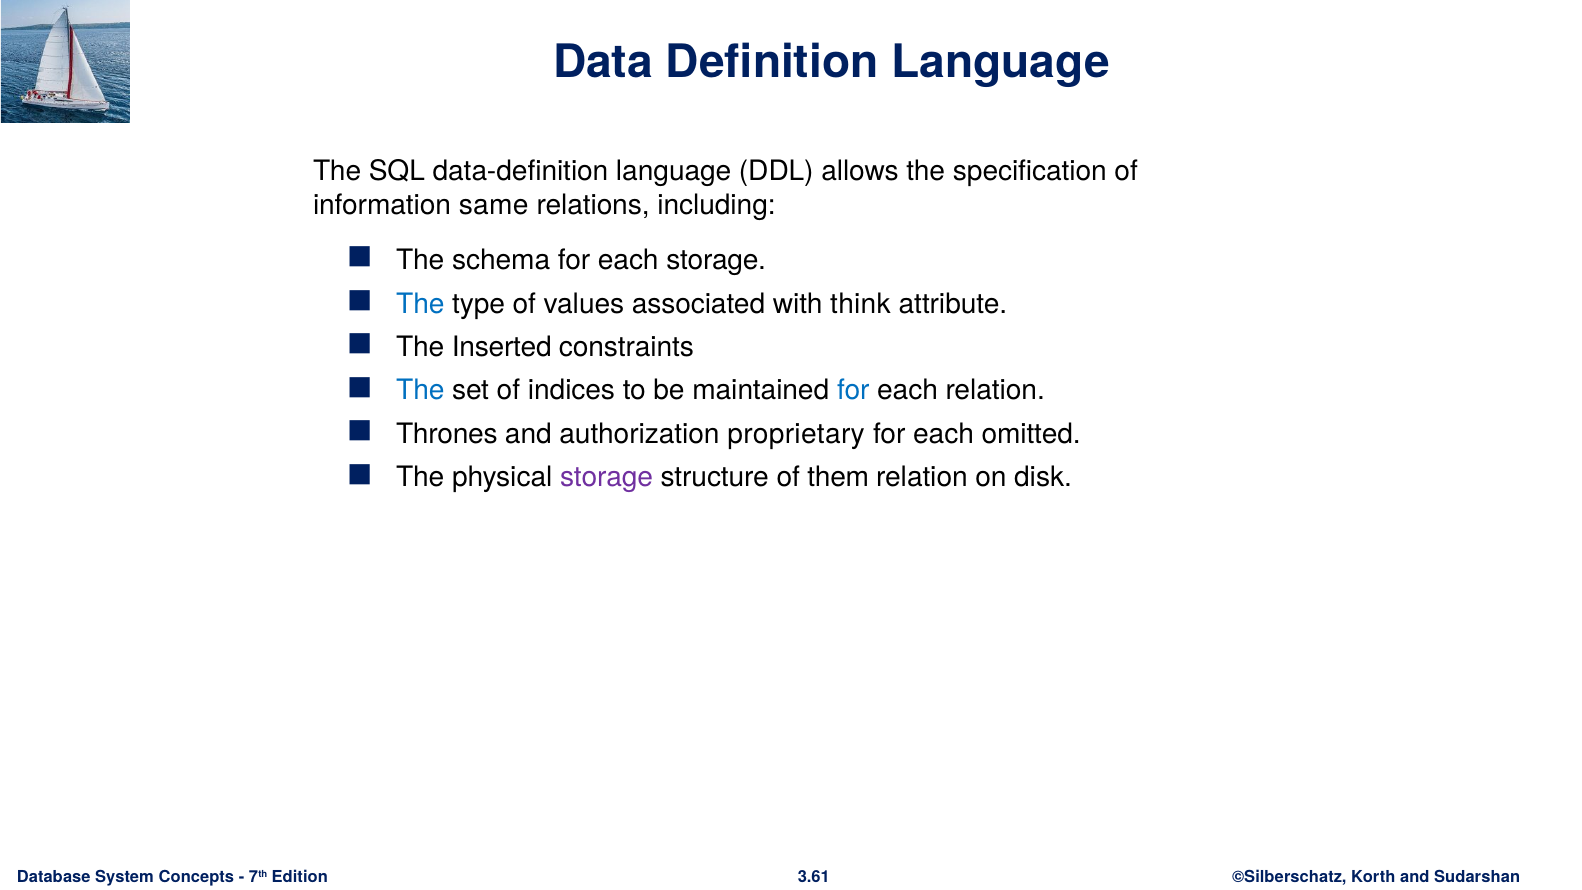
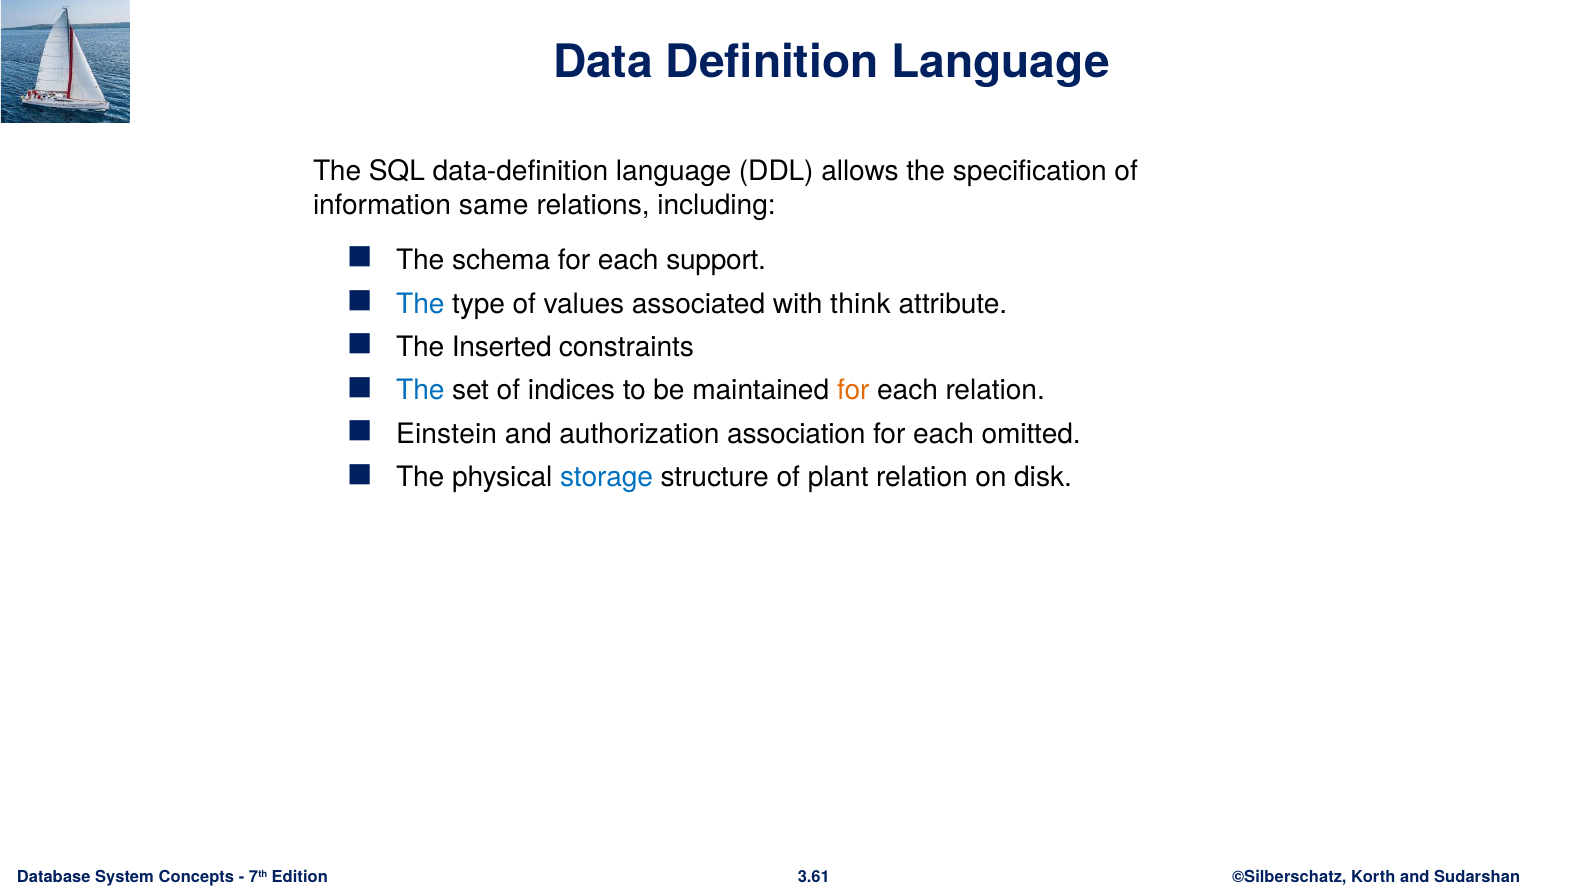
each storage: storage -> support
for at (853, 391) colour: blue -> orange
Thrones: Thrones -> Einstein
proprietary: proprietary -> association
storage at (607, 477) colour: purple -> blue
them: them -> plant
